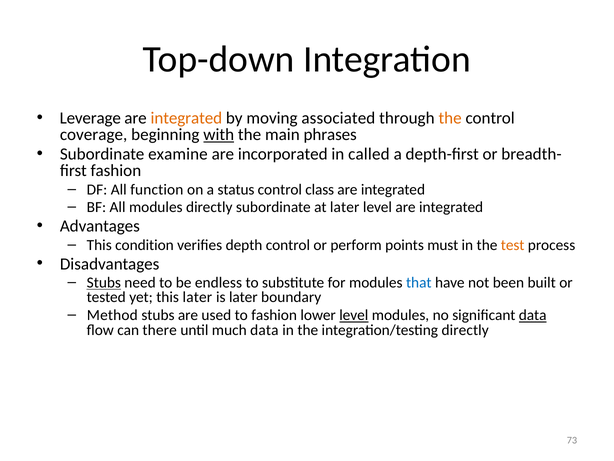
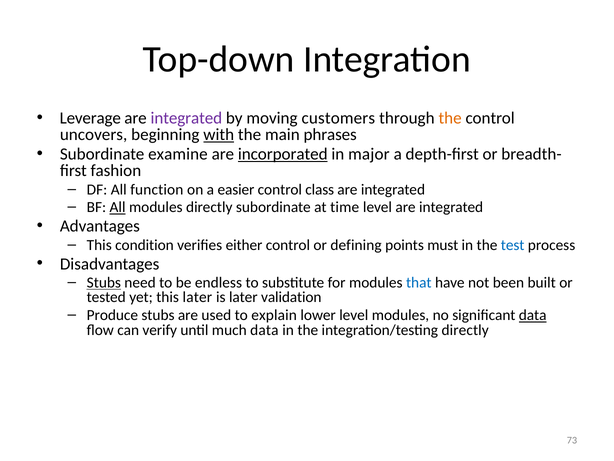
integrated at (186, 118) colour: orange -> purple
associated: associated -> customers
coverage: coverage -> uncovers
incorporated underline: none -> present
called: called -> major
status: status -> easier
All at (118, 207) underline: none -> present
at later: later -> time
depth: depth -> either
perform: perform -> defining
test colour: orange -> blue
boundary: boundary -> validation
Method: Method -> Produce
to fashion: fashion -> explain
level at (354, 315) underline: present -> none
there: there -> verify
